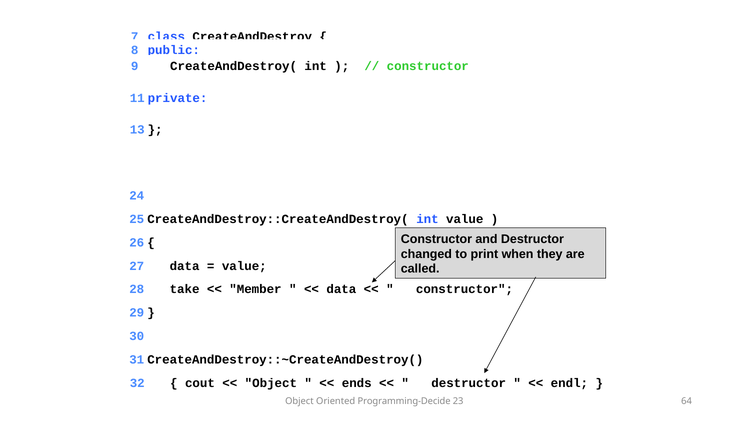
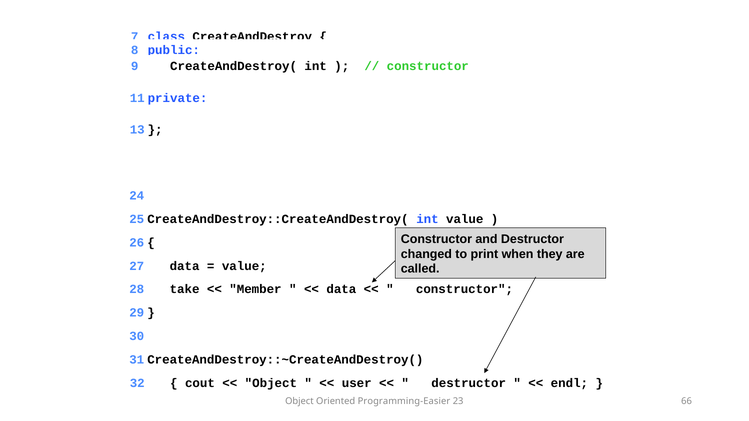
ends: ends -> user
Programming-Decide: Programming-Decide -> Programming-Easier
64: 64 -> 66
